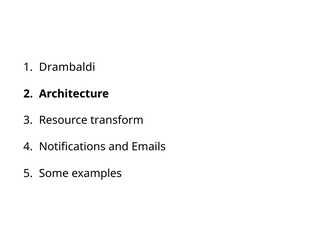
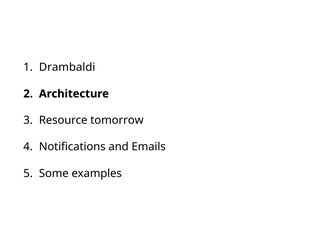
transform: transform -> tomorrow
